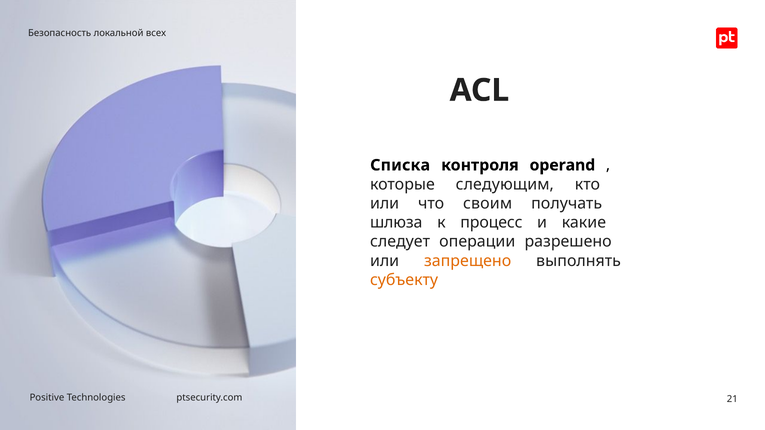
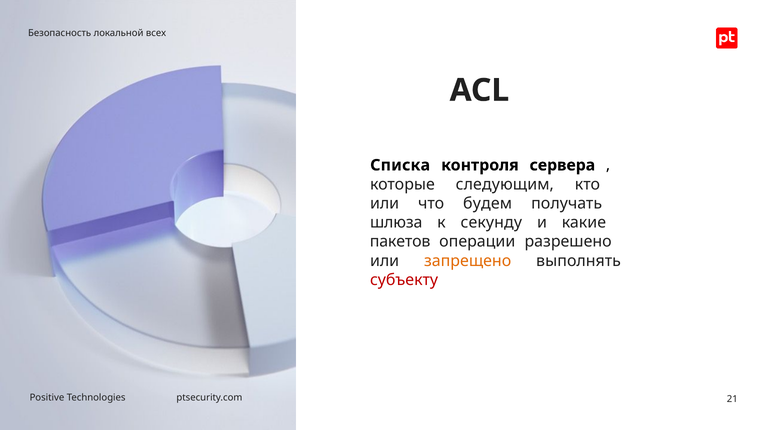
operand: operand -> сервера
своим: своим -> будем
процесс: процесс -> секунду
следует: следует -> пакетов
субъекту colour: orange -> red
